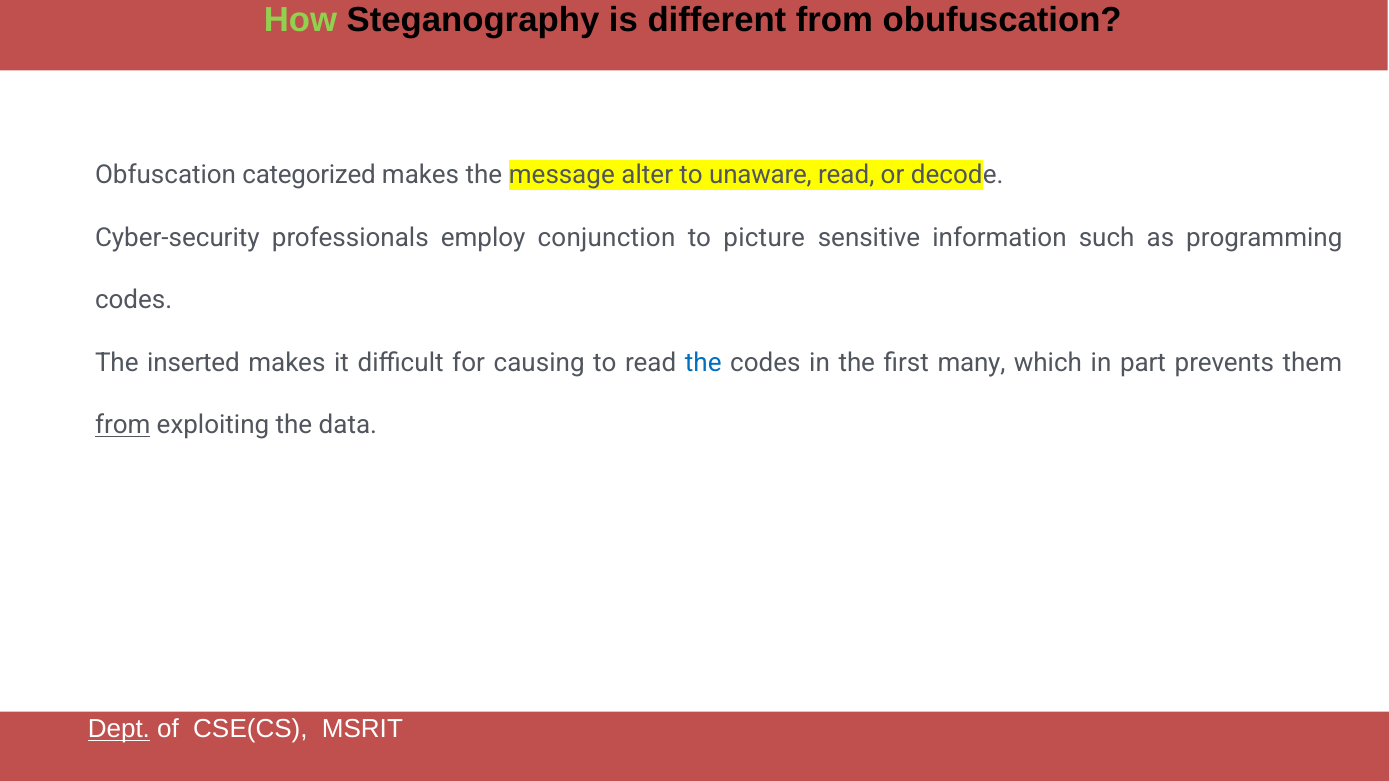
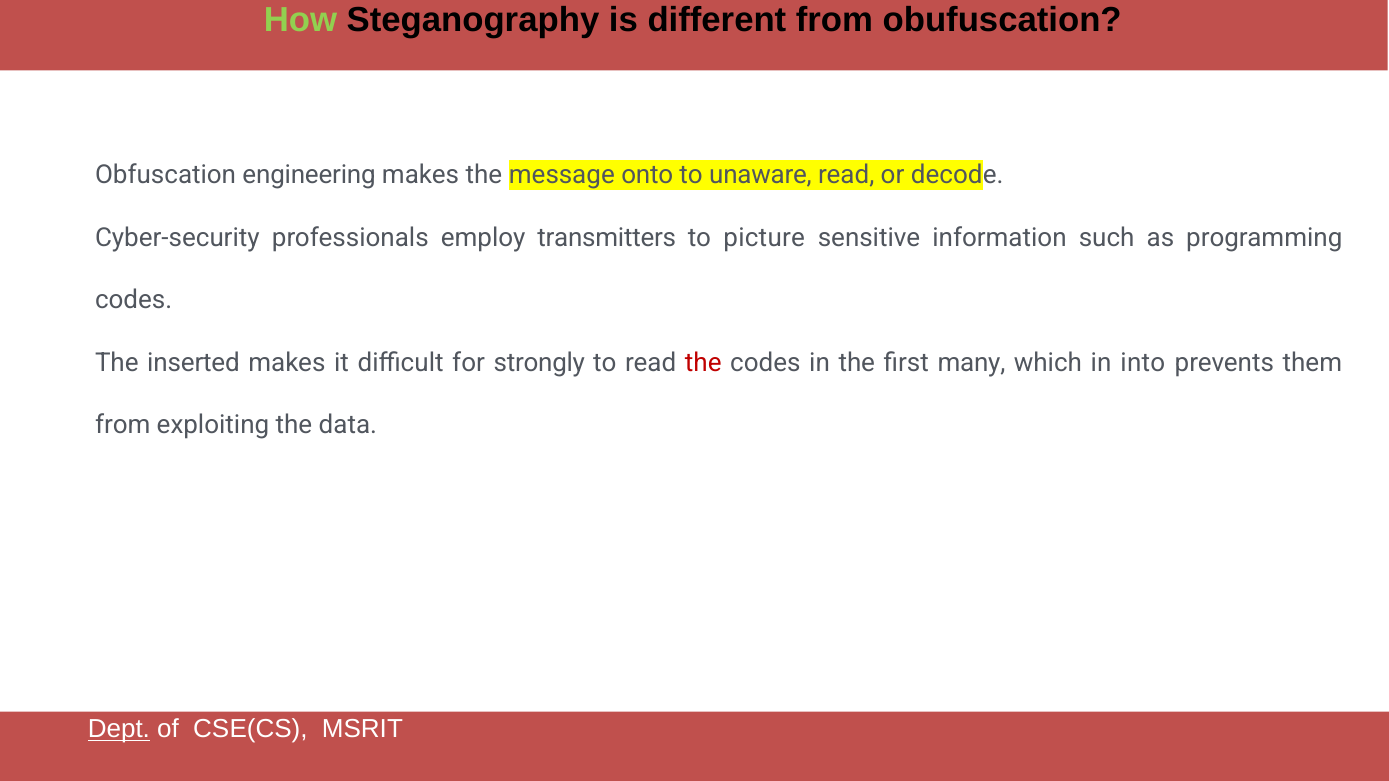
categorized: categorized -> engineering
alter: alter -> onto
conjunction: conjunction -> transmitters
causing: causing -> strongly
the at (703, 363) colour: blue -> red
part: part -> into
from at (123, 425) underline: present -> none
